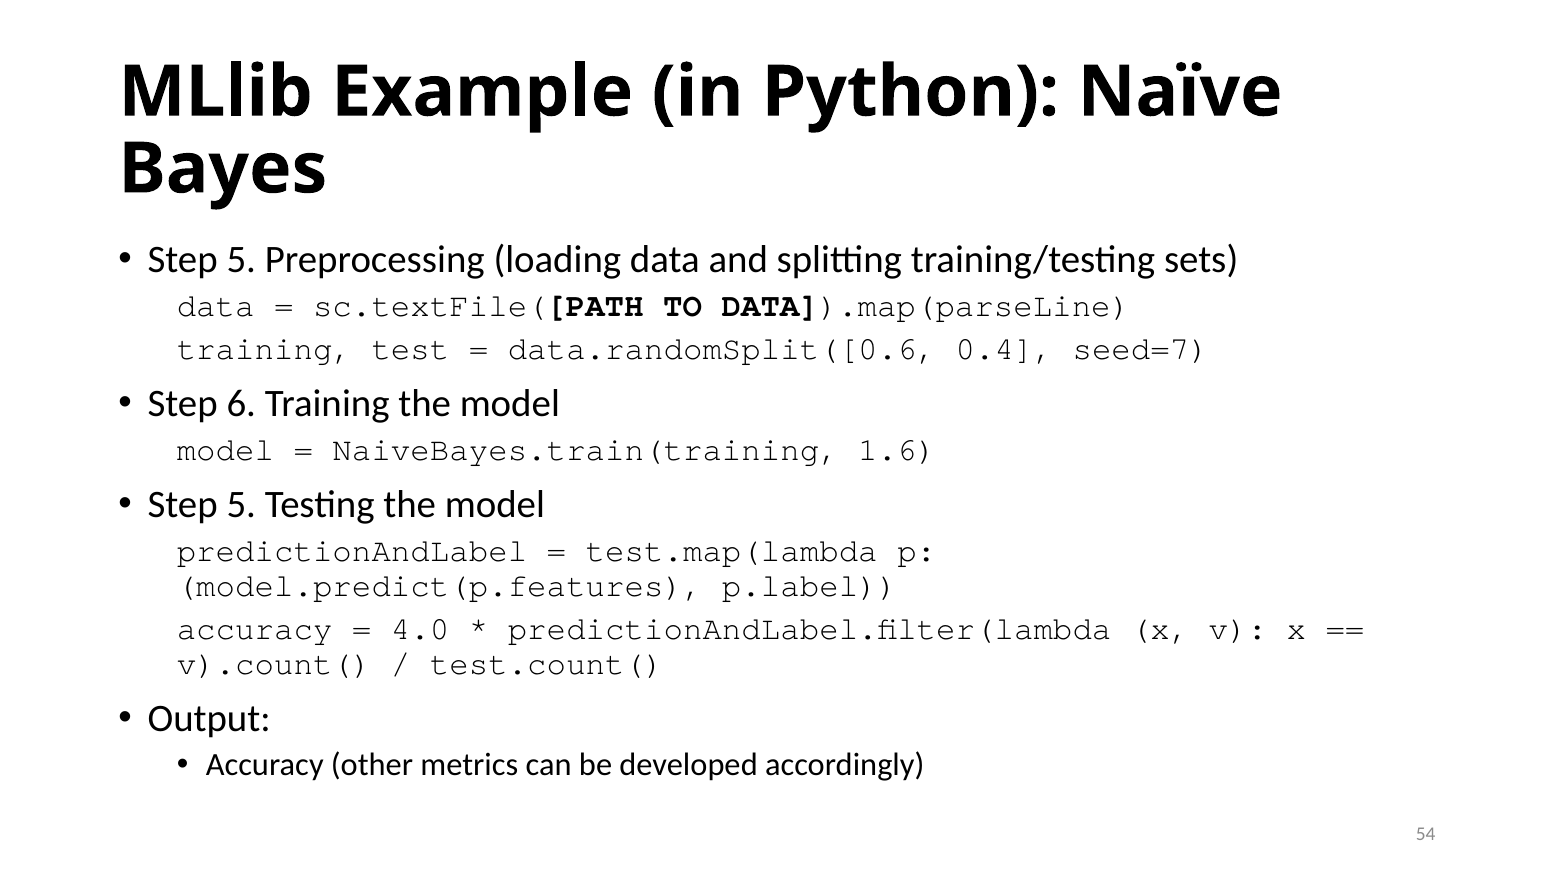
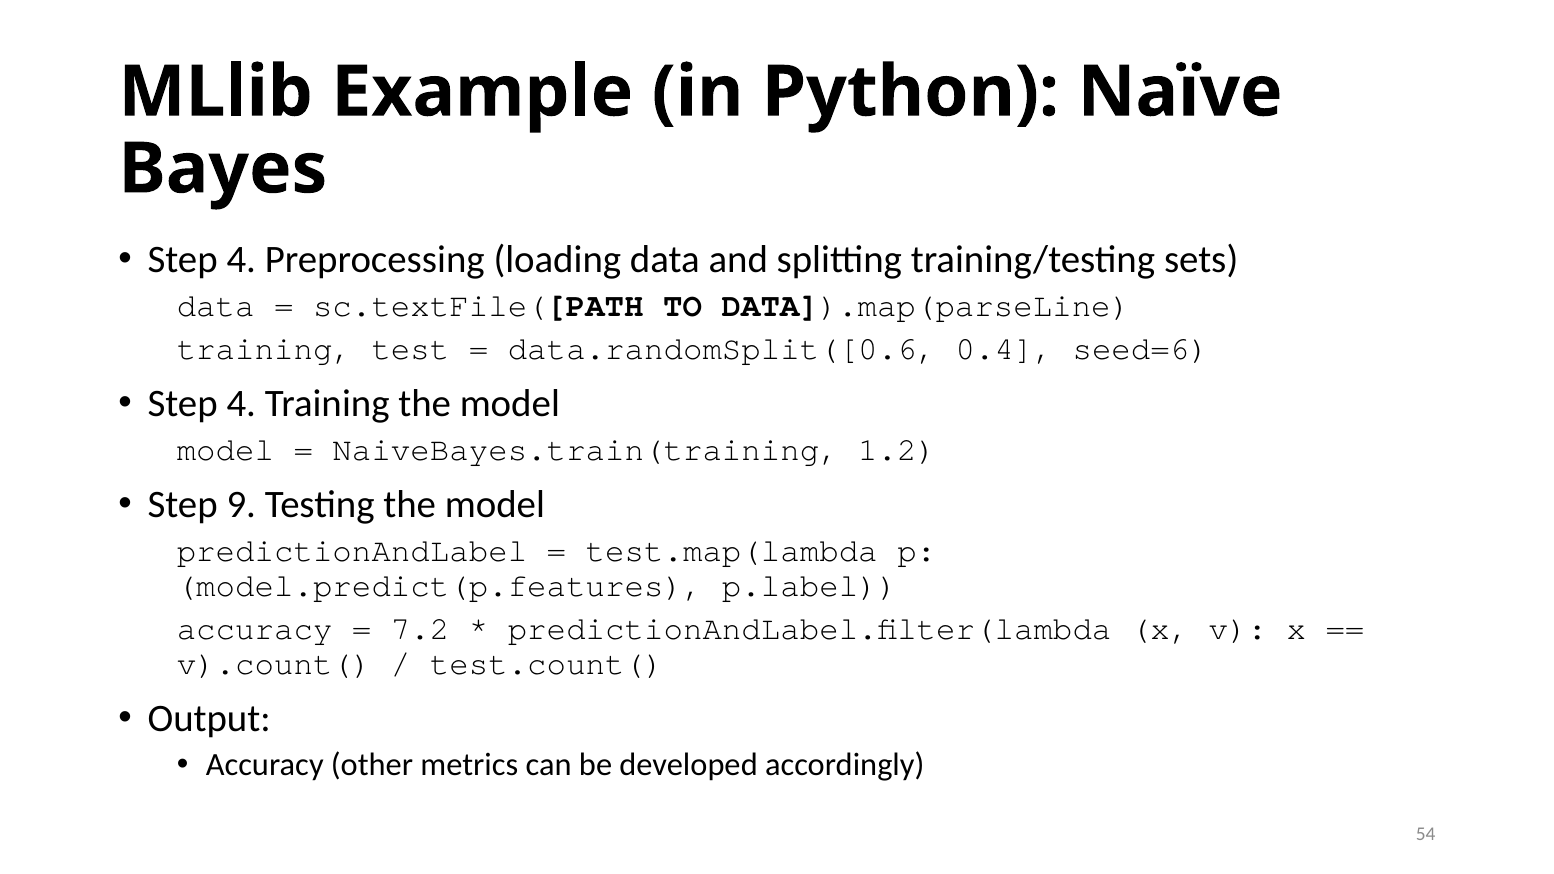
5 at (241, 259): 5 -> 4
seed=7: seed=7 -> seed=6
6 at (241, 403): 6 -> 4
1.6: 1.6 -> 1.2
5 at (241, 505): 5 -> 9
4.0: 4.0 -> 7.2
